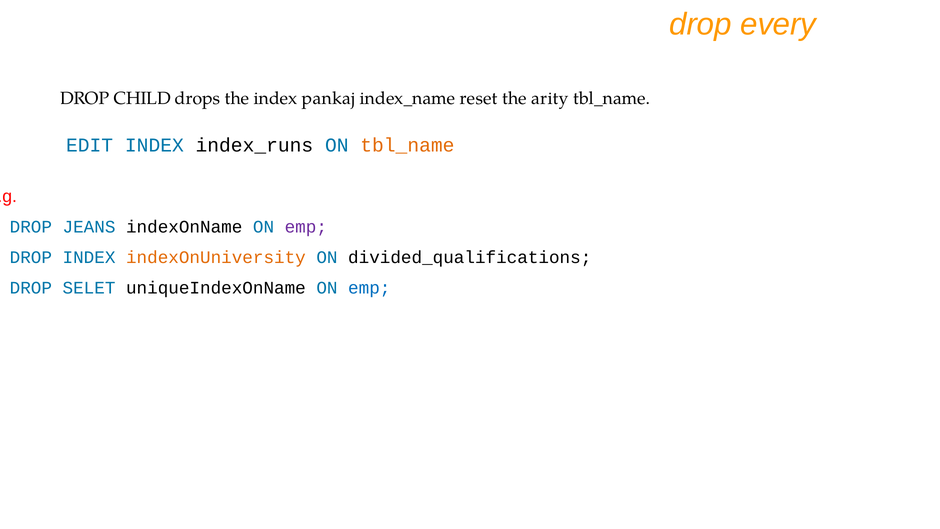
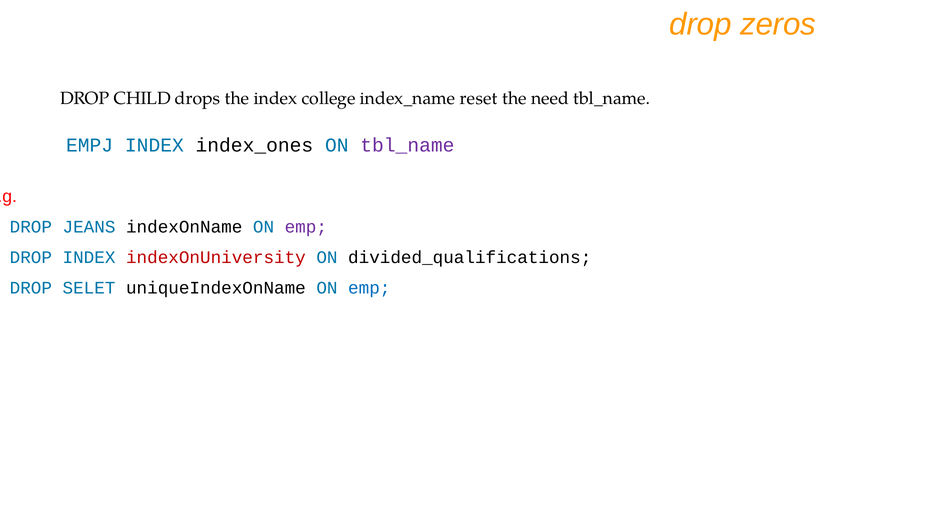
every: every -> zeros
pankaj: pankaj -> college
arity: arity -> need
EDIT: EDIT -> EMPJ
index_runs: index_runs -> index_ones
tbl_name at (407, 145) colour: orange -> purple
indexOnUniversity colour: orange -> red
